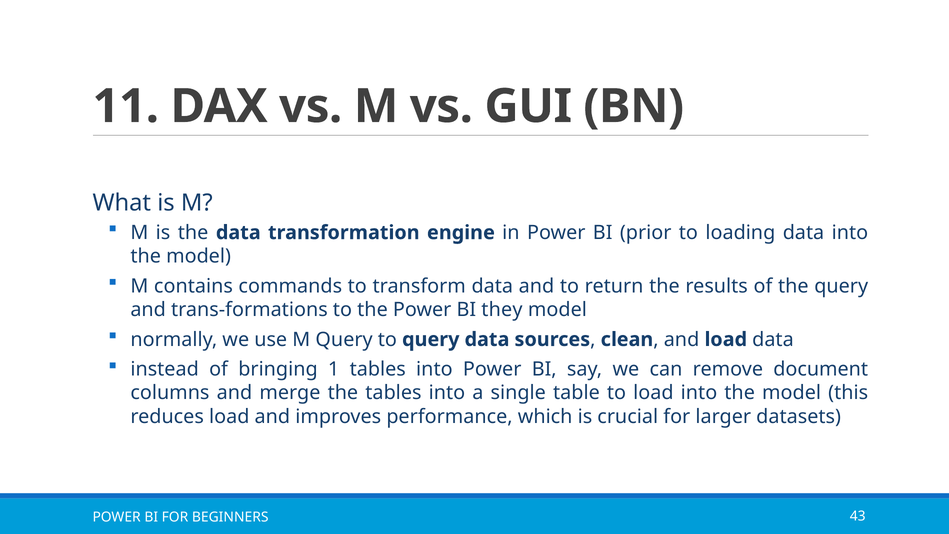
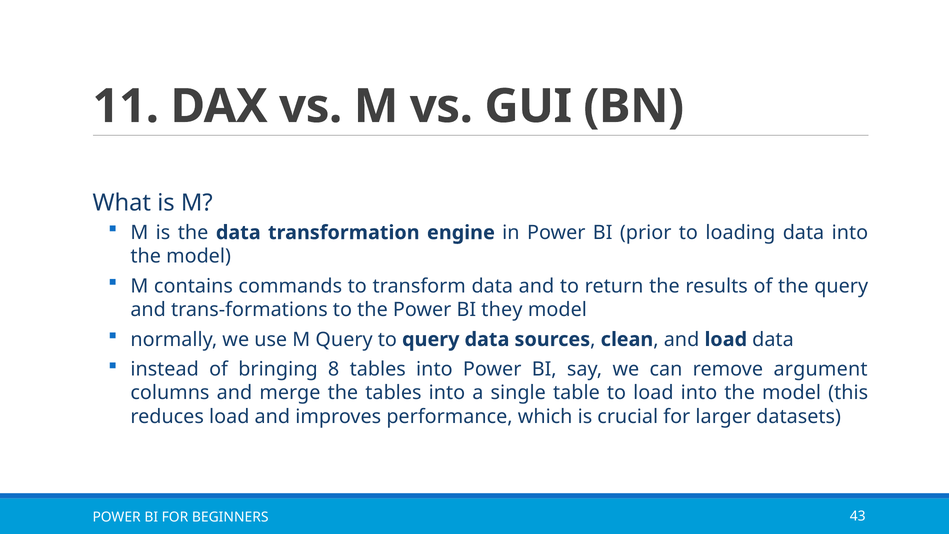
1: 1 -> 8
document: document -> argument
